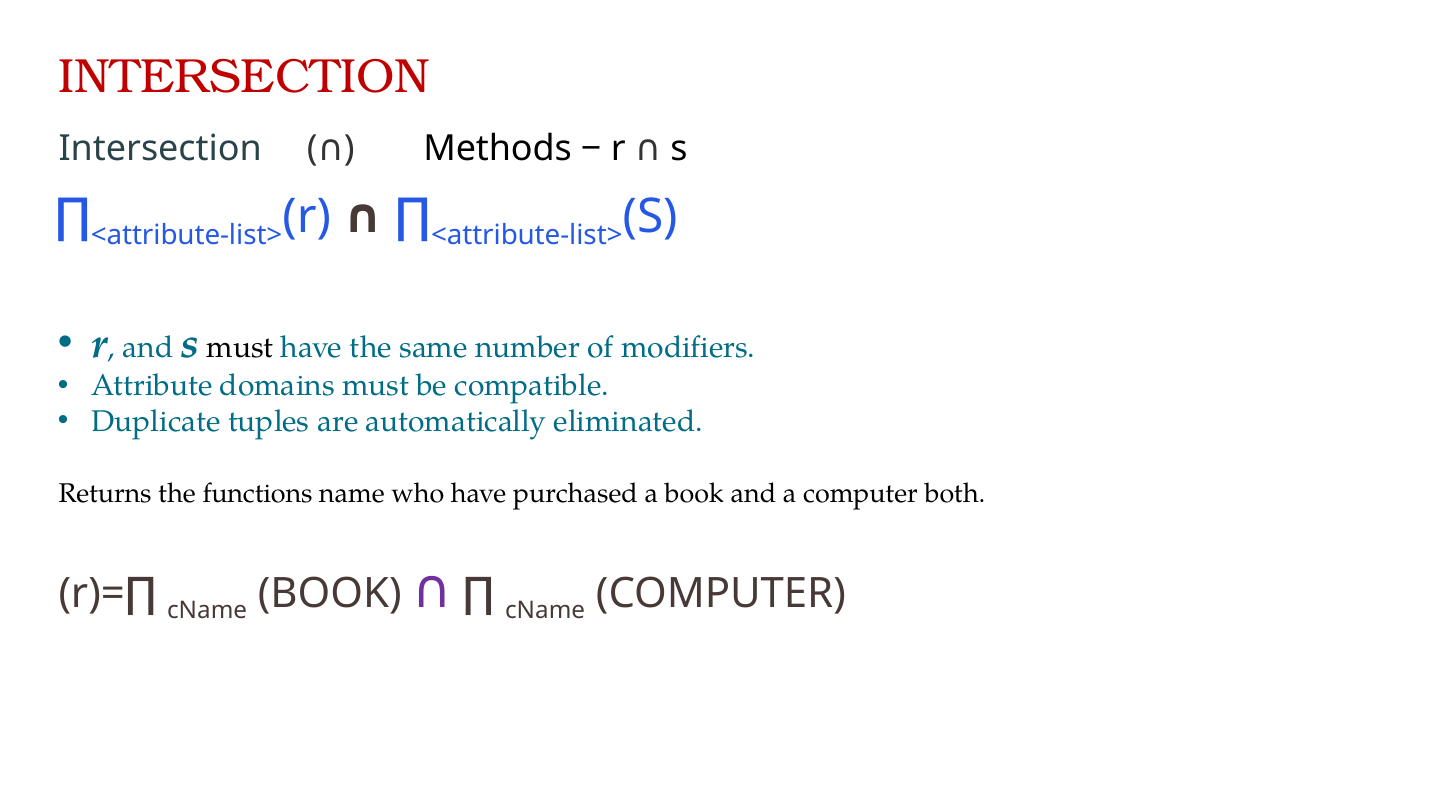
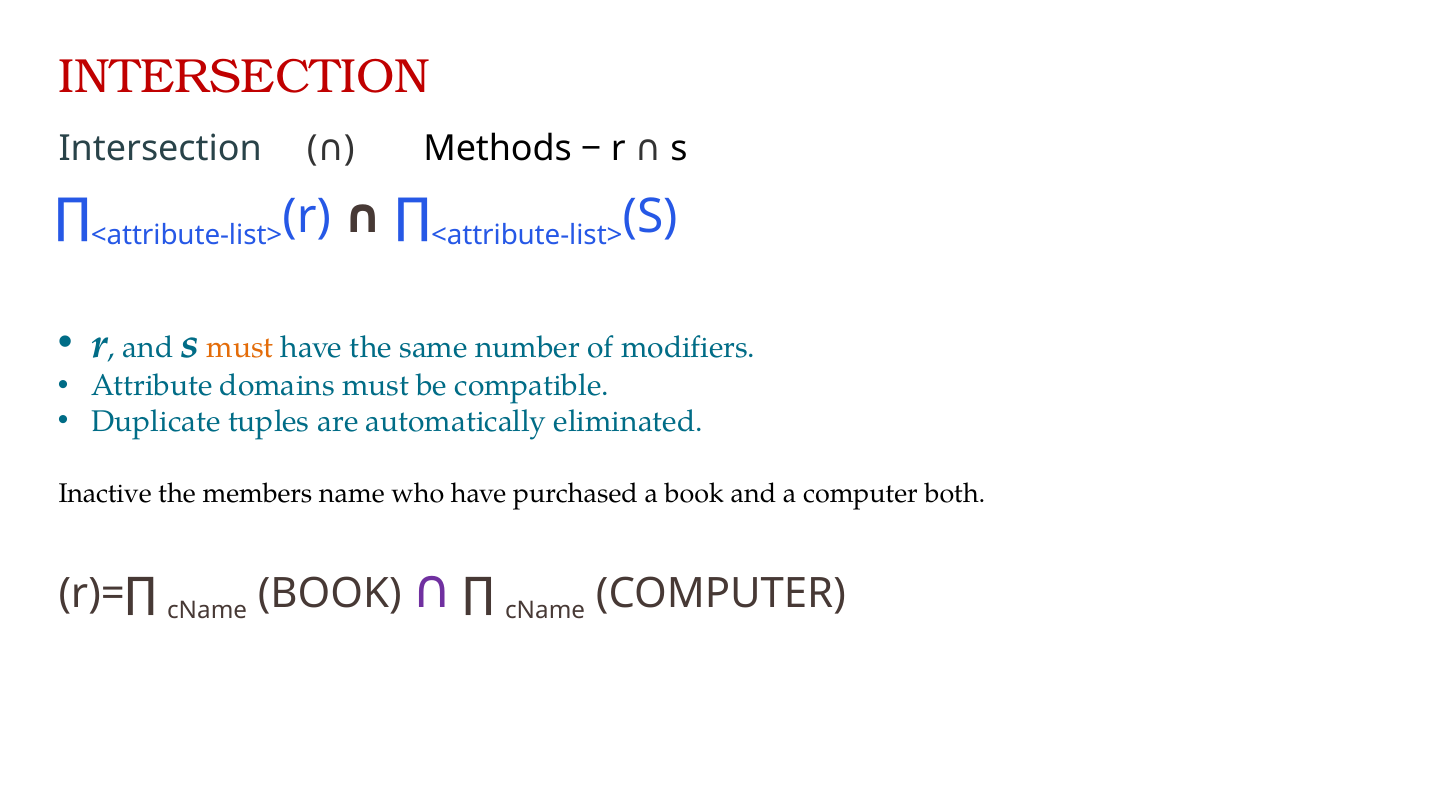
must at (240, 348) colour: black -> orange
Returns: Returns -> Inactive
functions: functions -> members
